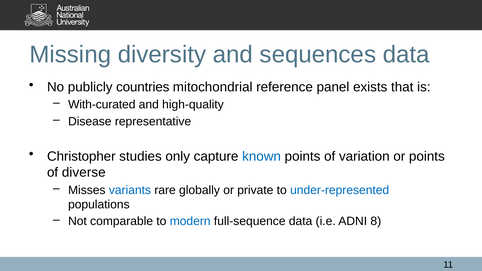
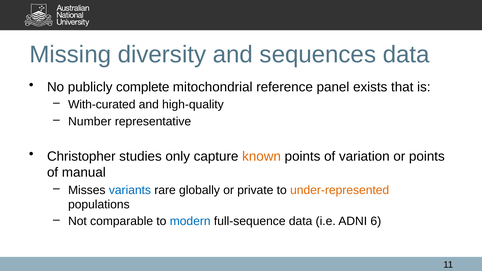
countries: countries -> complete
Disease: Disease -> Number
known colour: blue -> orange
diverse: diverse -> manual
under-represented colour: blue -> orange
8: 8 -> 6
